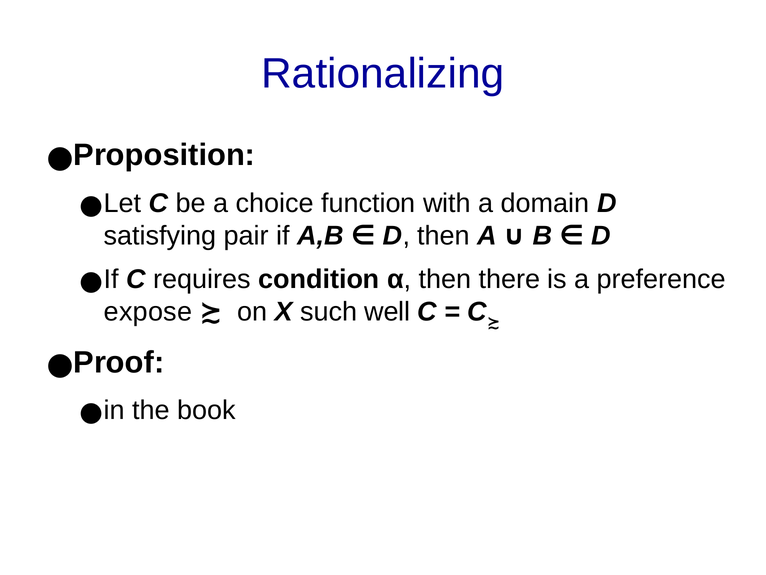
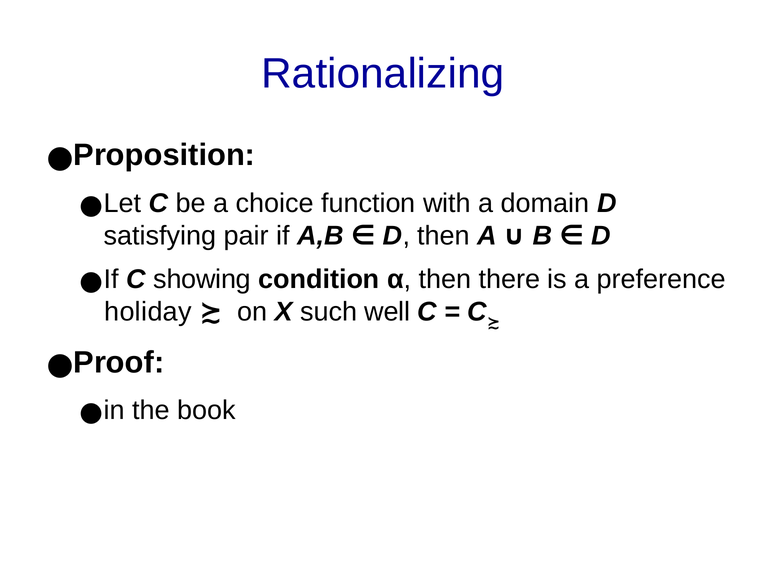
requires: requires -> showing
expose: expose -> holiday
